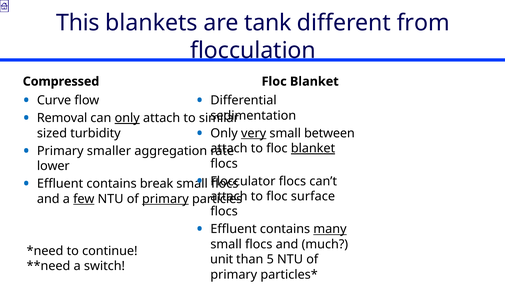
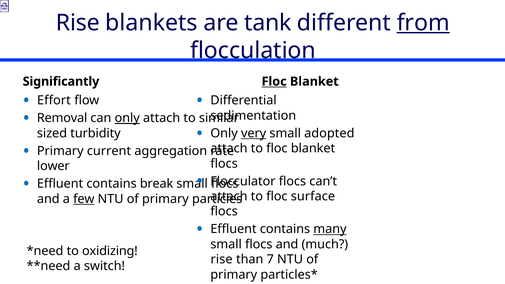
This at (78, 23): This -> Rise
from underline: none -> present
Compressed: Compressed -> Significantly
Floc at (274, 81) underline: none -> present
Curve: Curve -> Effort
between: between -> adopted
blanket at (313, 148) underline: present -> none
smaller: smaller -> current
primary at (165, 199) underline: present -> none
continue: continue -> oxidizing
unit at (222, 259): unit -> rise
5: 5 -> 7
